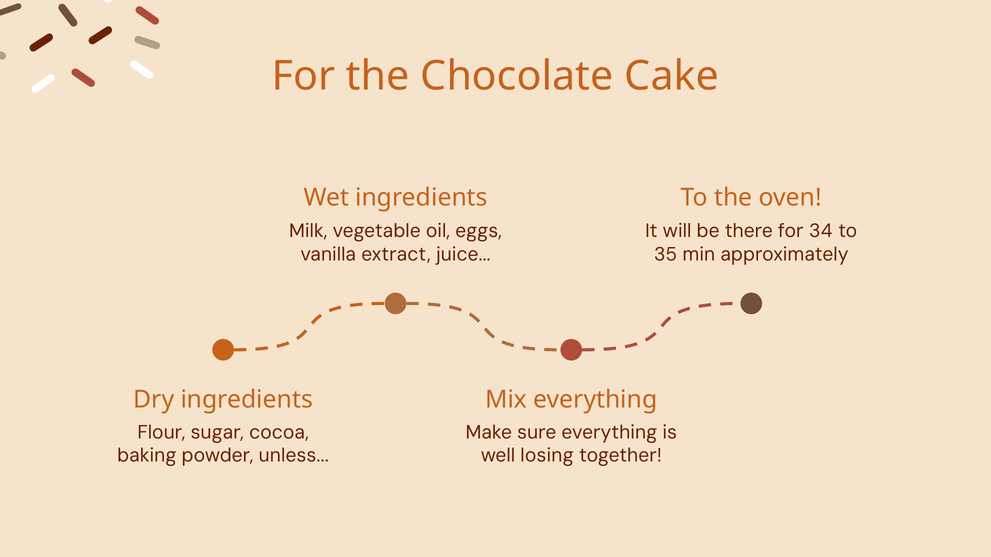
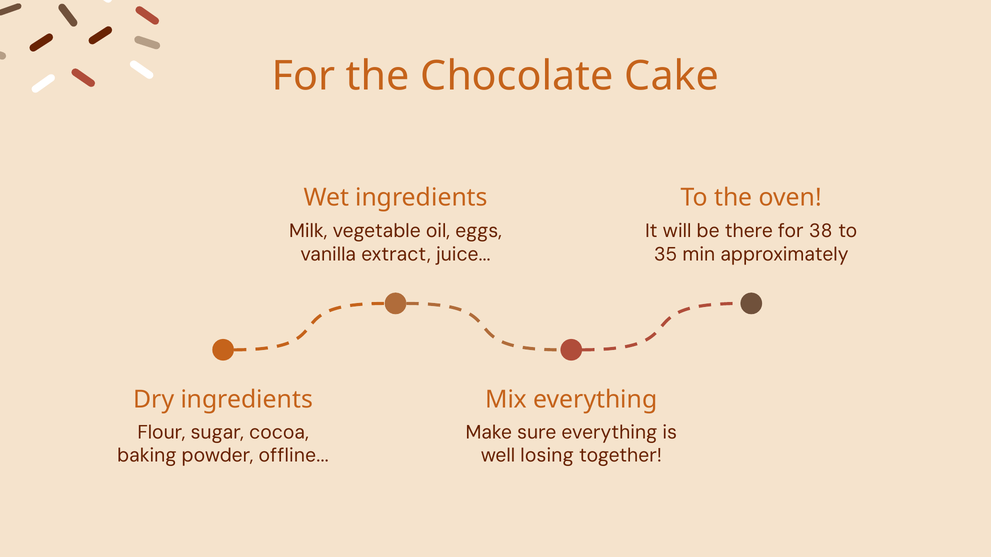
34: 34 -> 38
unless: unless -> offline
